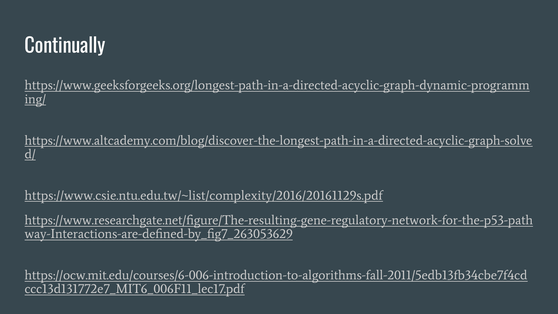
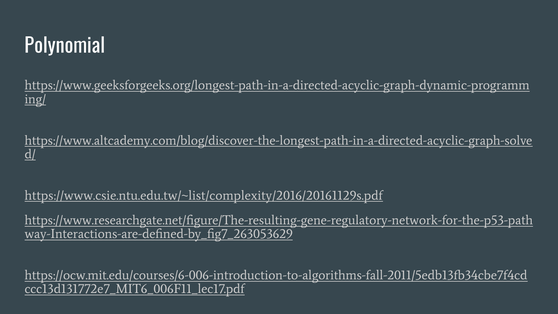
Continually: Continually -> Polynomial
